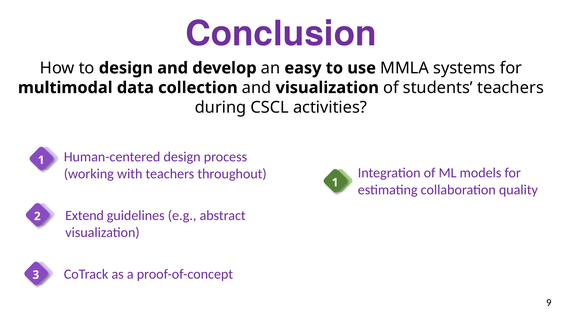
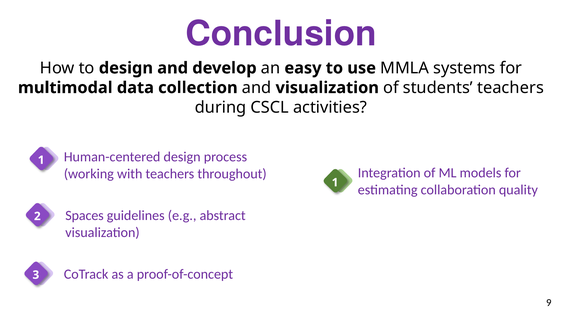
Extend: Extend -> Spaces
